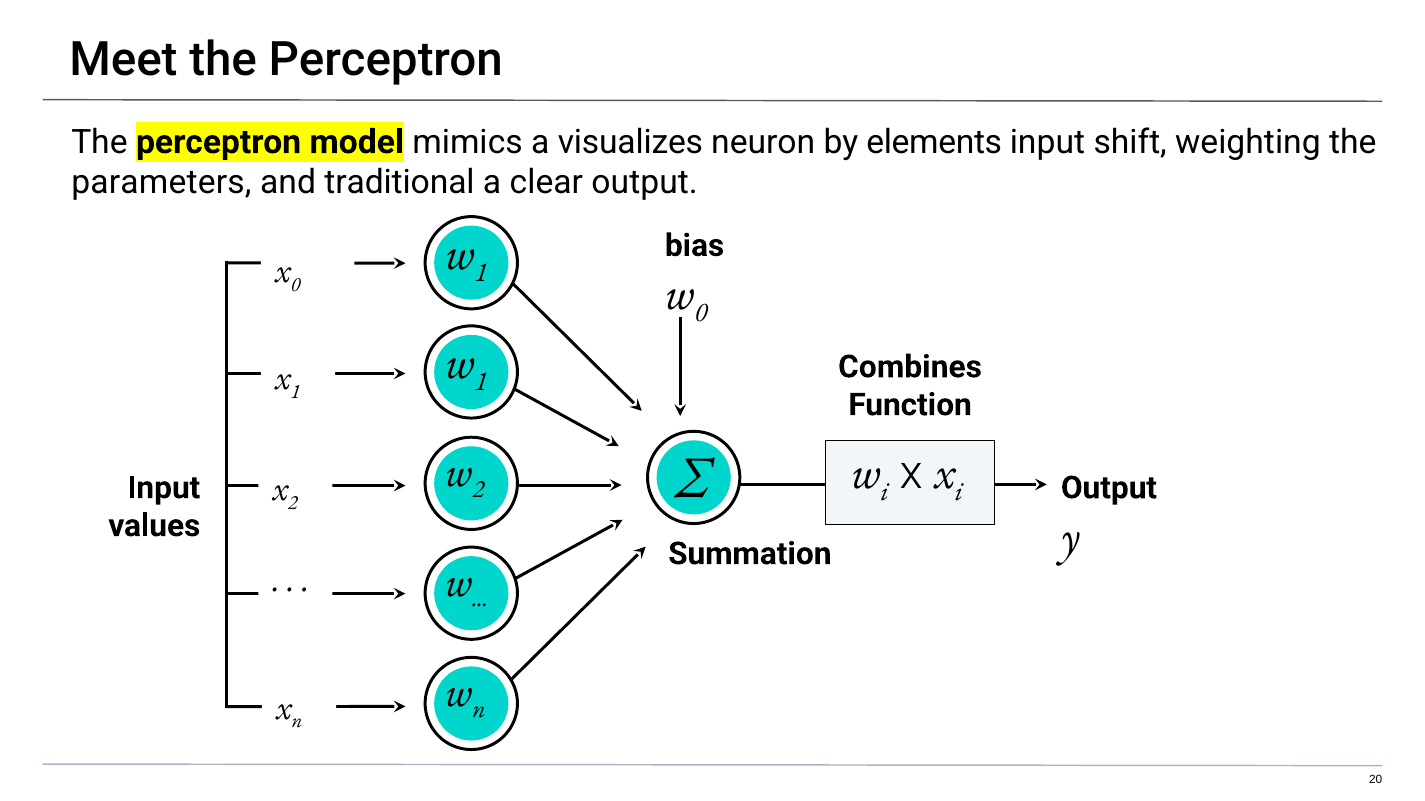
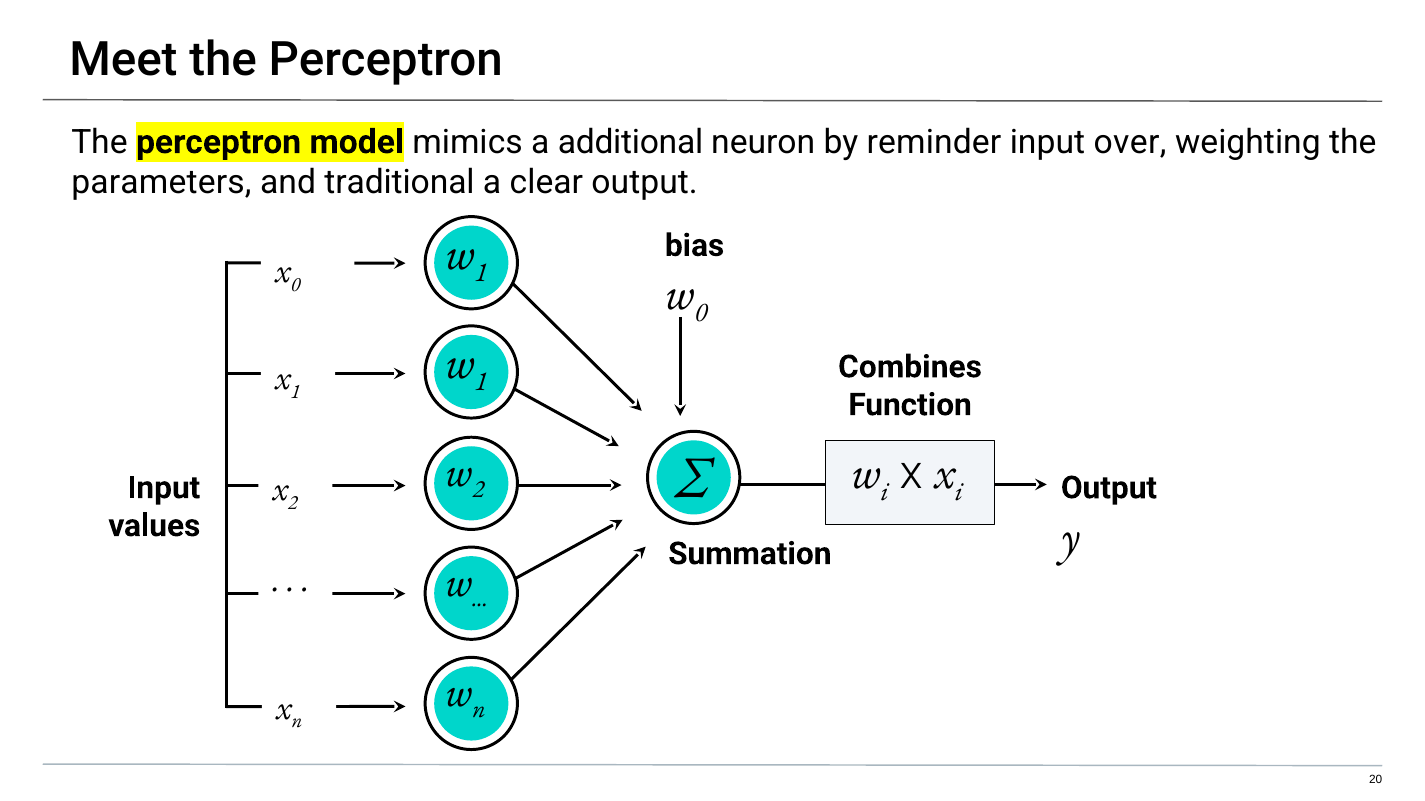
visualizes: visualizes -> additional
elements: elements -> reminder
shift: shift -> over
